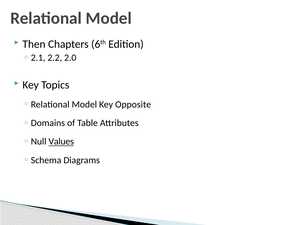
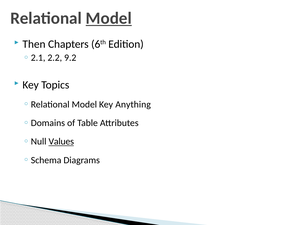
Model at (109, 18) underline: none -> present
2.0: 2.0 -> 9.2
Opposite: Opposite -> Anything
